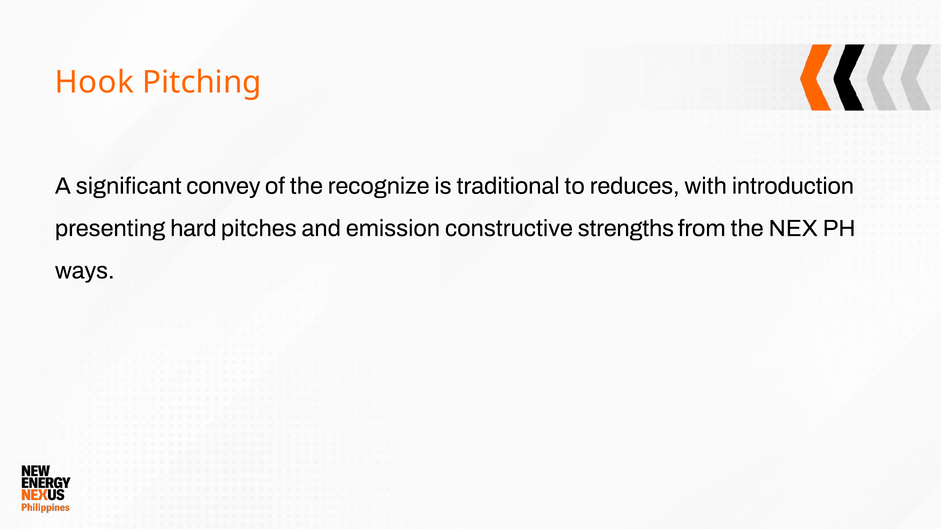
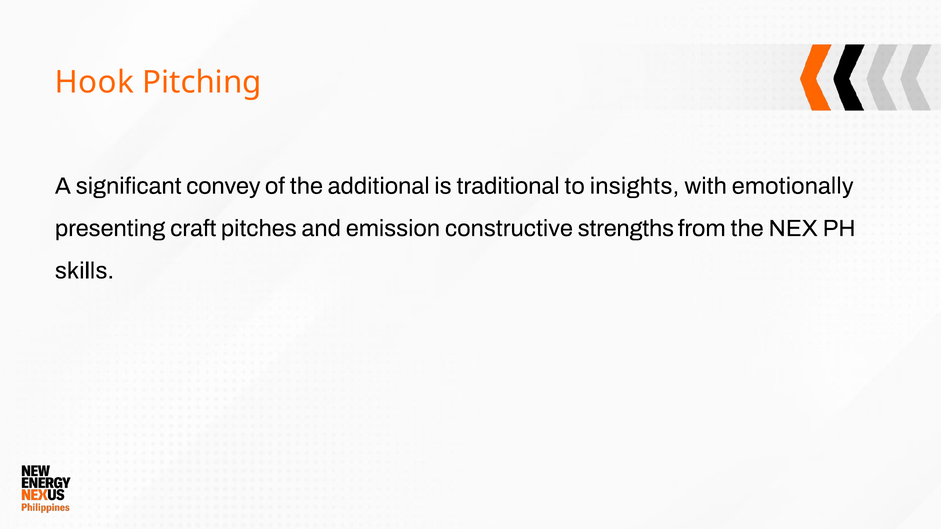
recognize: recognize -> additional
reduces: reduces -> insights
introduction: introduction -> emotionally
hard: hard -> craft
ways: ways -> skills
